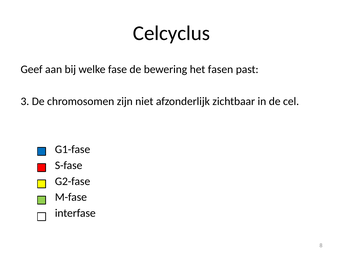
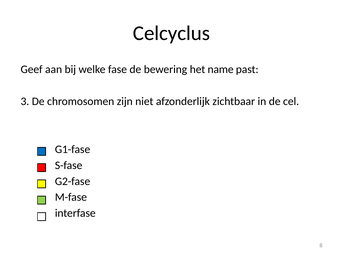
fasen: fasen -> name
